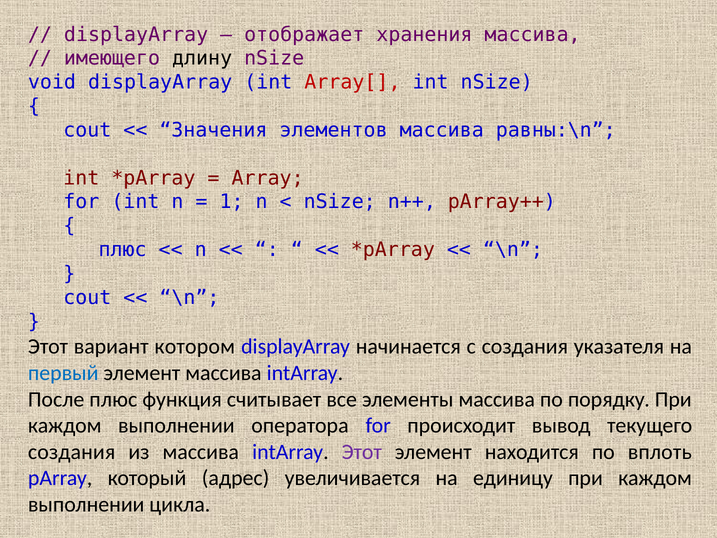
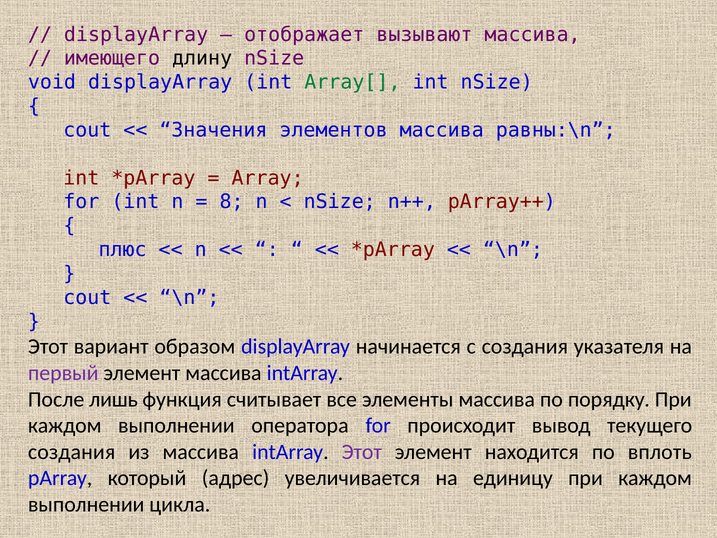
хранения: хранения -> вызывают
Array[ colour: red -> green
1: 1 -> 8
котором: котором -> образом
первый colour: blue -> purple
После плюс: плюс -> лишь
